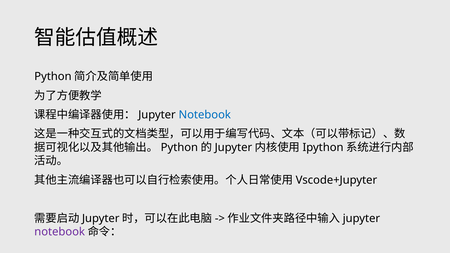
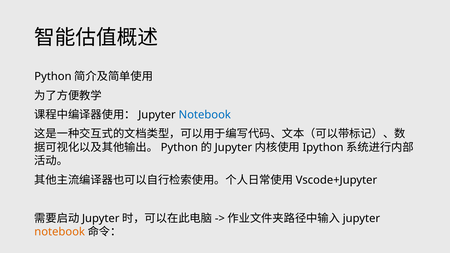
notebook at (60, 232) colour: purple -> orange
